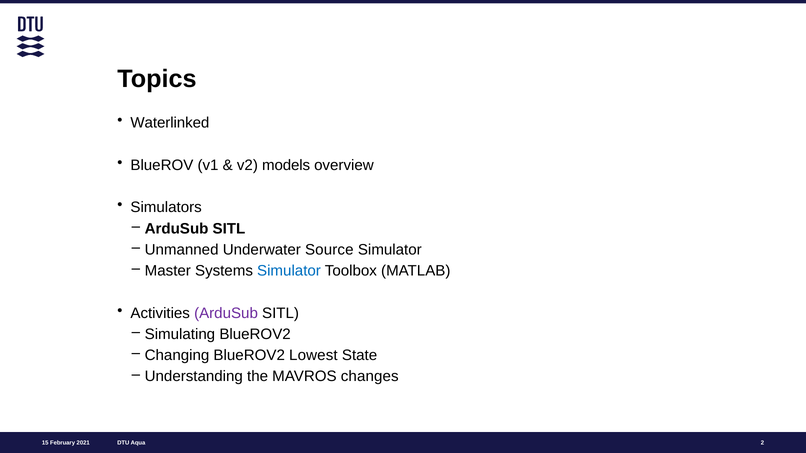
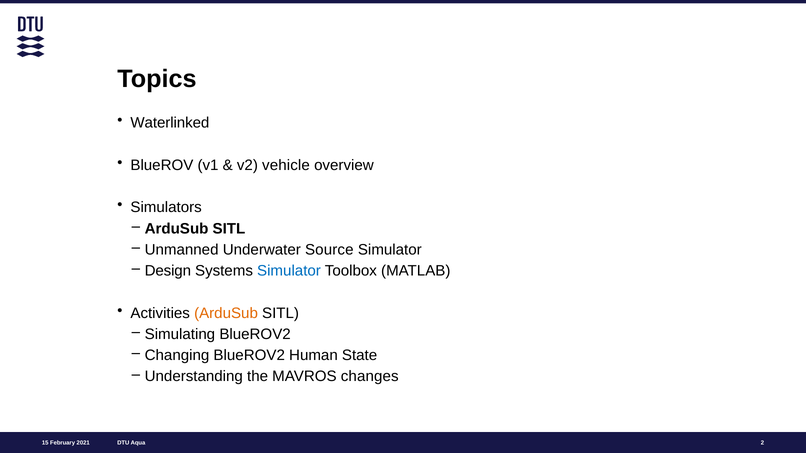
models: models -> vehicle
Master: Master -> Design
ArduSub at (226, 313) colour: purple -> orange
Lowest: Lowest -> Human
